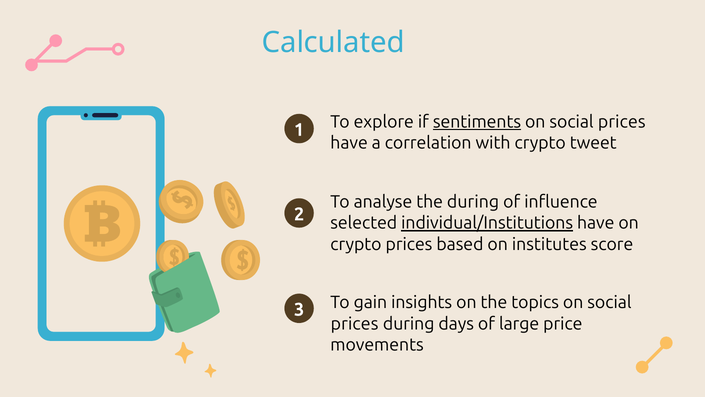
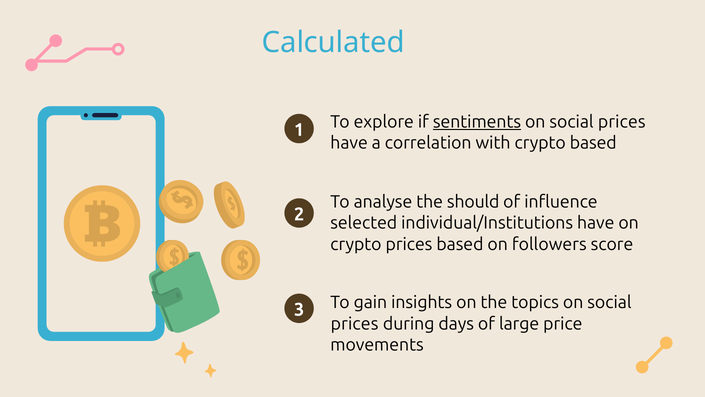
crypto tweet: tweet -> based
the during: during -> should
individual/Institutions underline: present -> none
institutes: institutes -> followers
